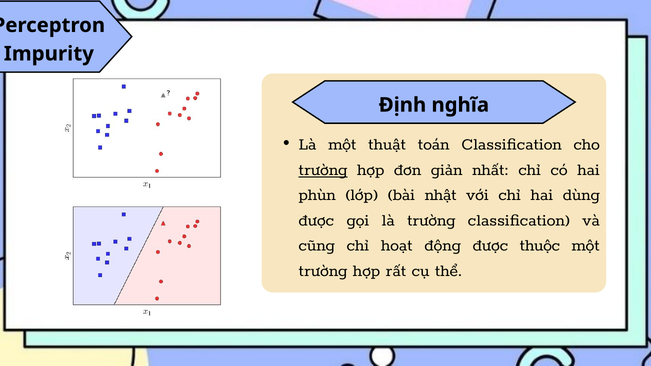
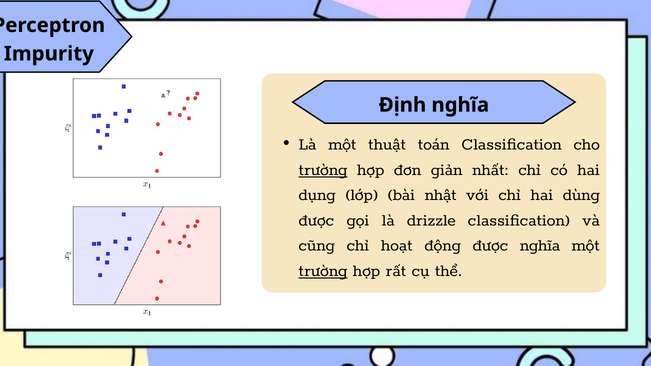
phùn: phùn -> dụng
là trường: trường -> drizzle
được thuộc: thuộc -> nghĩa
trường at (323, 270) underline: none -> present
